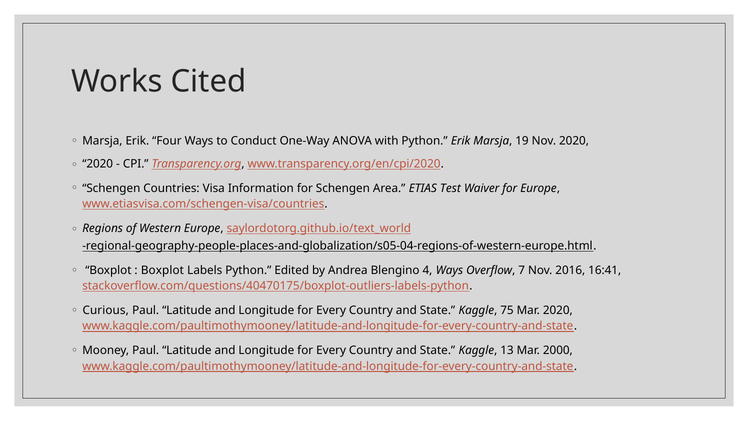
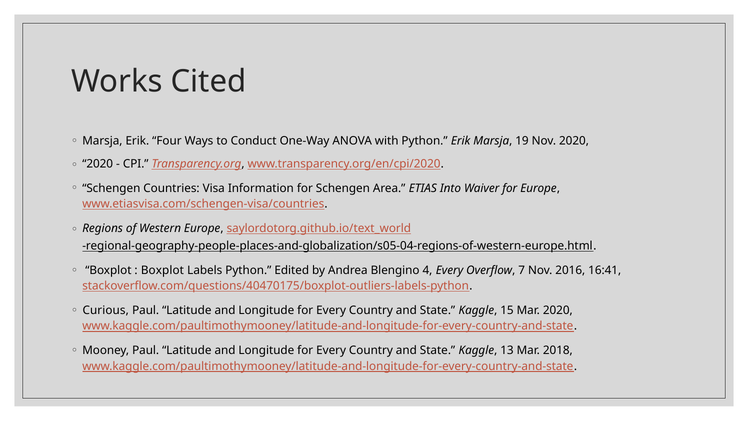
Test: Test -> Into
4 Ways: Ways -> Every
75: 75 -> 15
2000: 2000 -> 2018
